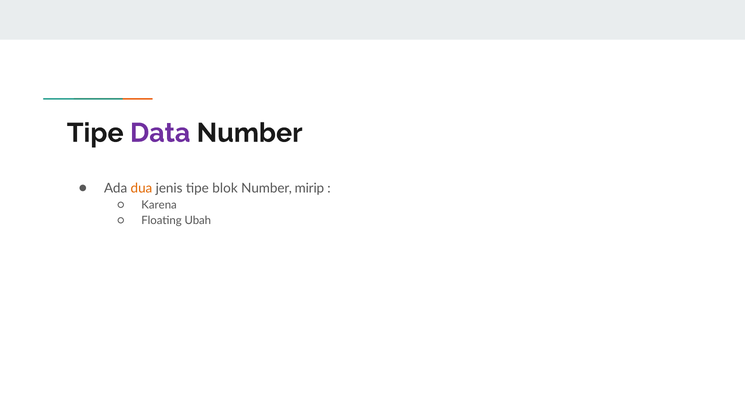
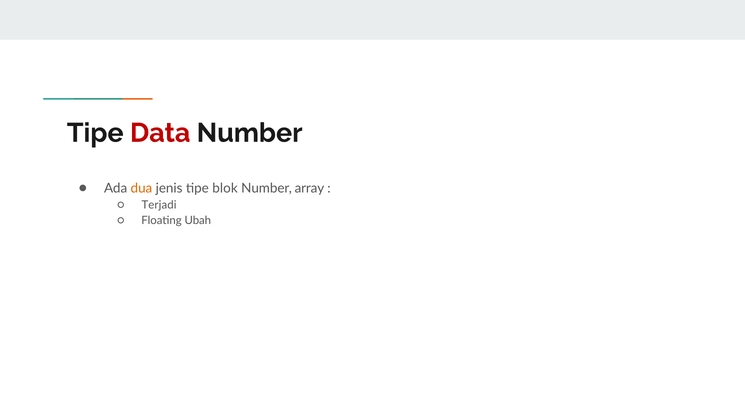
Data colour: purple -> red
mirip: mirip -> array
Karena: Karena -> Terjadi
